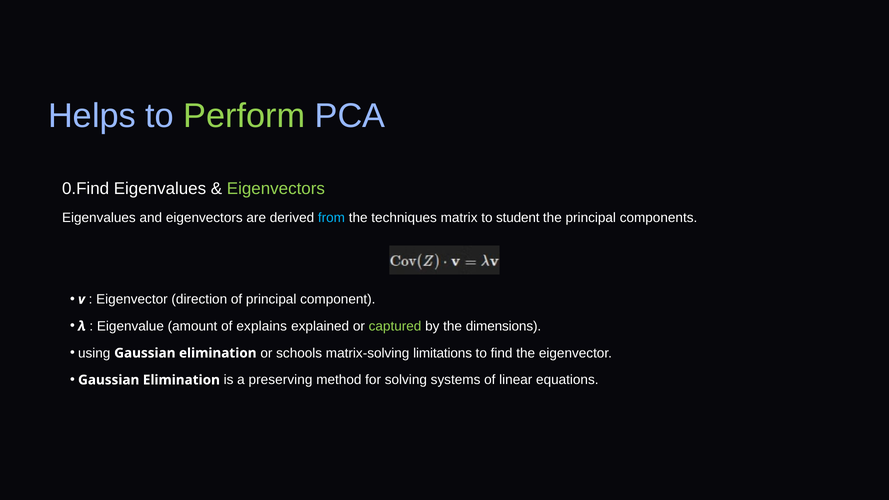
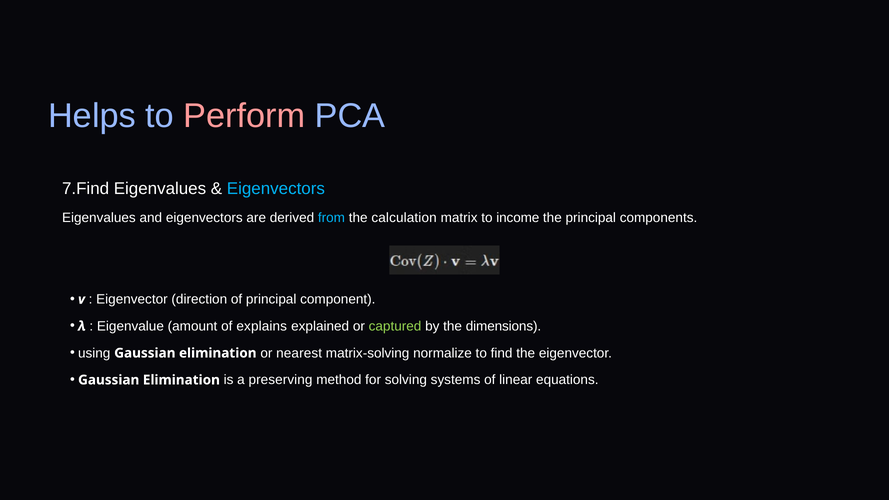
Perform colour: light green -> pink
0.Find: 0.Find -> 7.Find
Eigenvectors at (276, 189) colour: light green -> light blue
techniques: techniques -> calculation
student: student -> income
schools: schools -> nearest
limitations: limitations -> normalize
